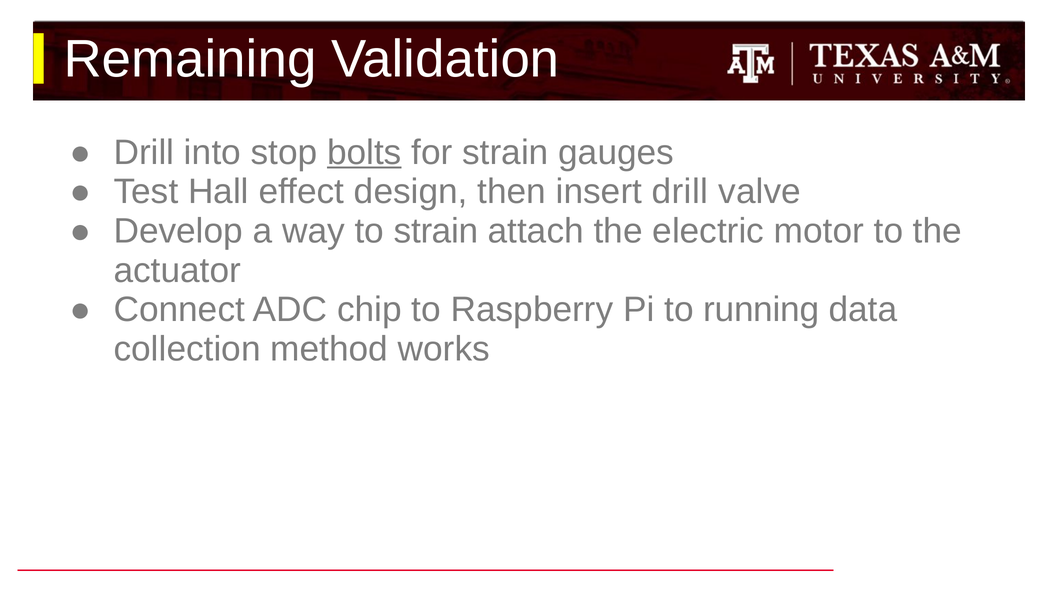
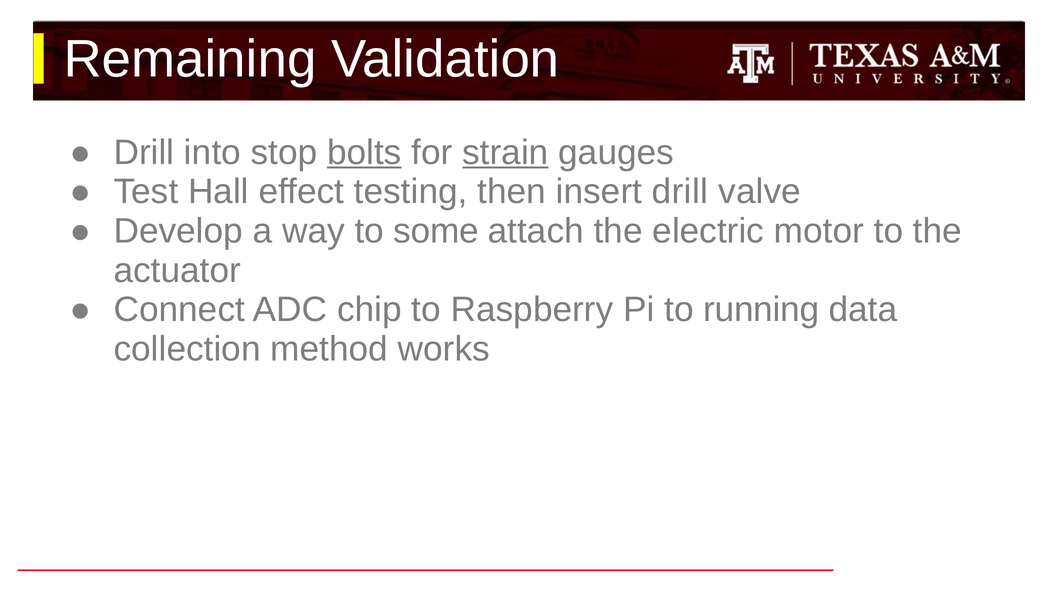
strain at (505, 153) underline: none -> present
design: design -> testing
to strain: strain -> some
